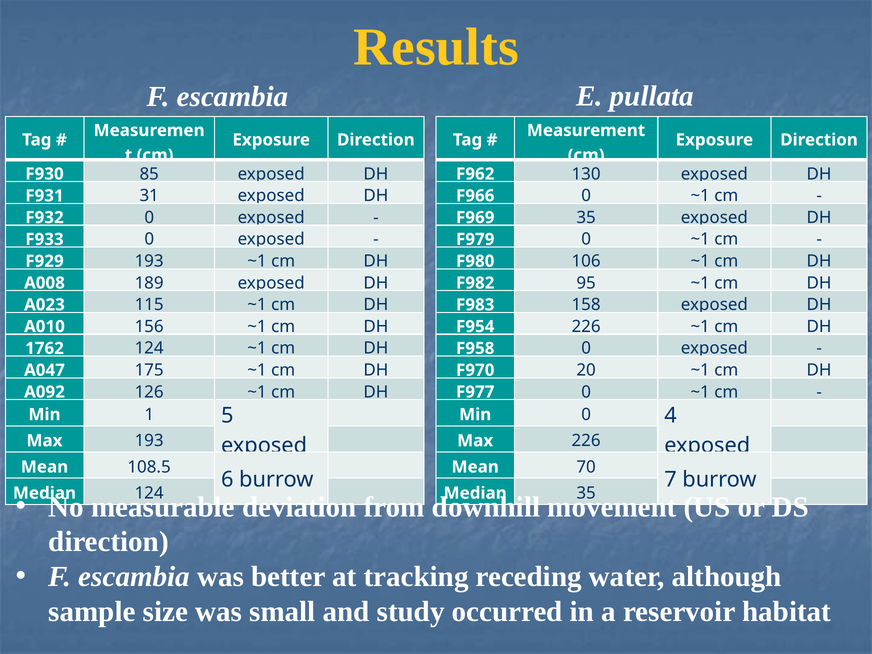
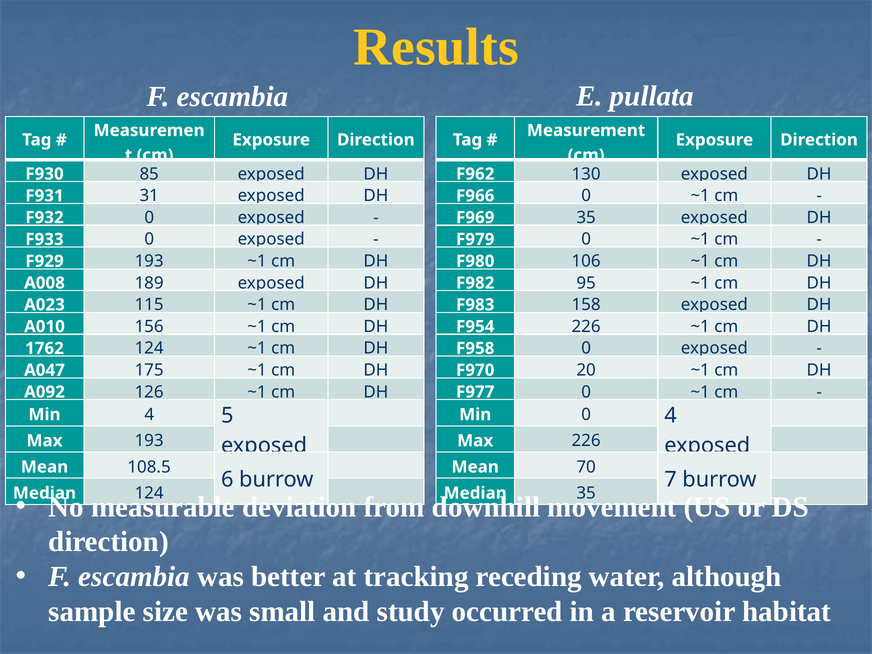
1 at (149, 415): 1 -> 4
